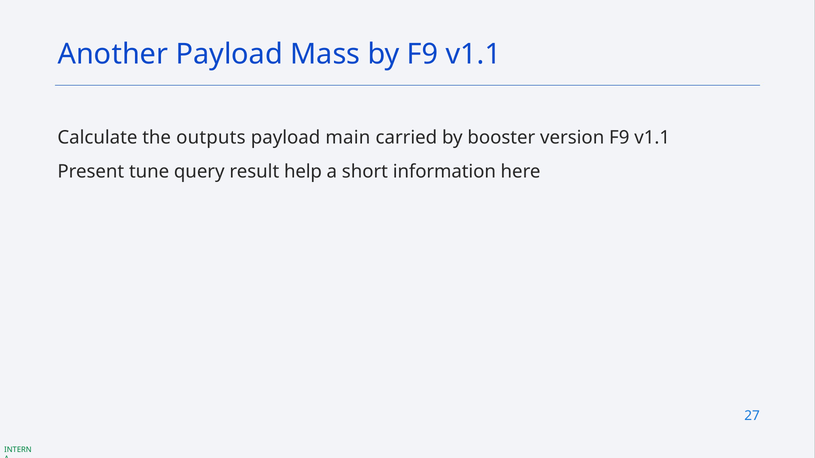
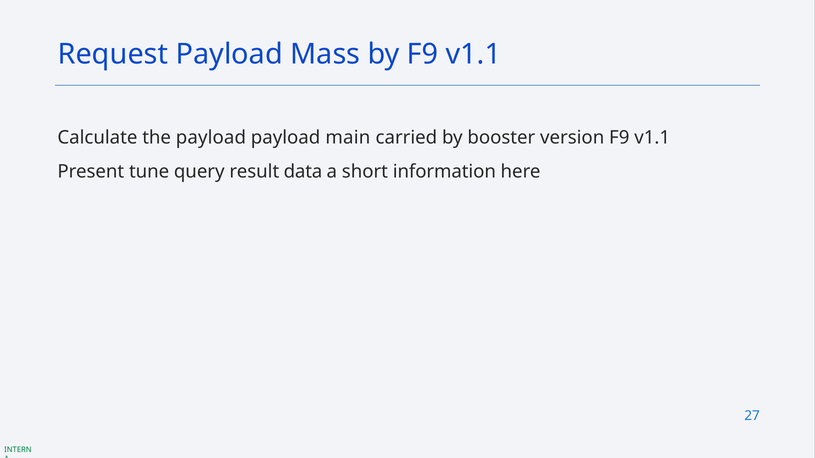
Another: Another -> Request
the outputs: outputs -> payload
help: help -> data
